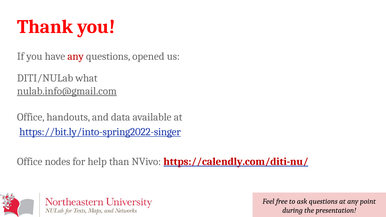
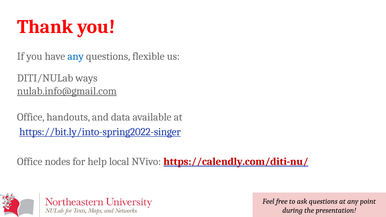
any at (76, 56) colour: red -> blue
opened: opened -> flexible
what: what -> ways
than: than -> local
